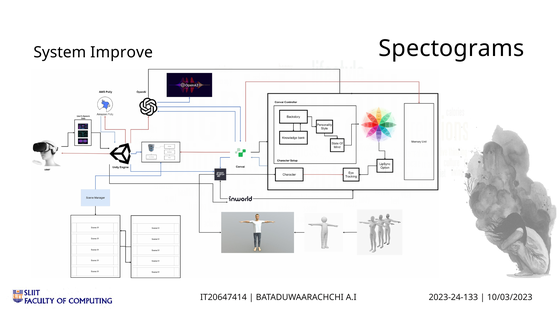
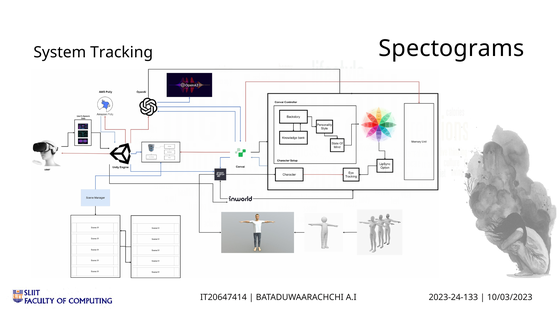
Improve: Improve -> Tracking
